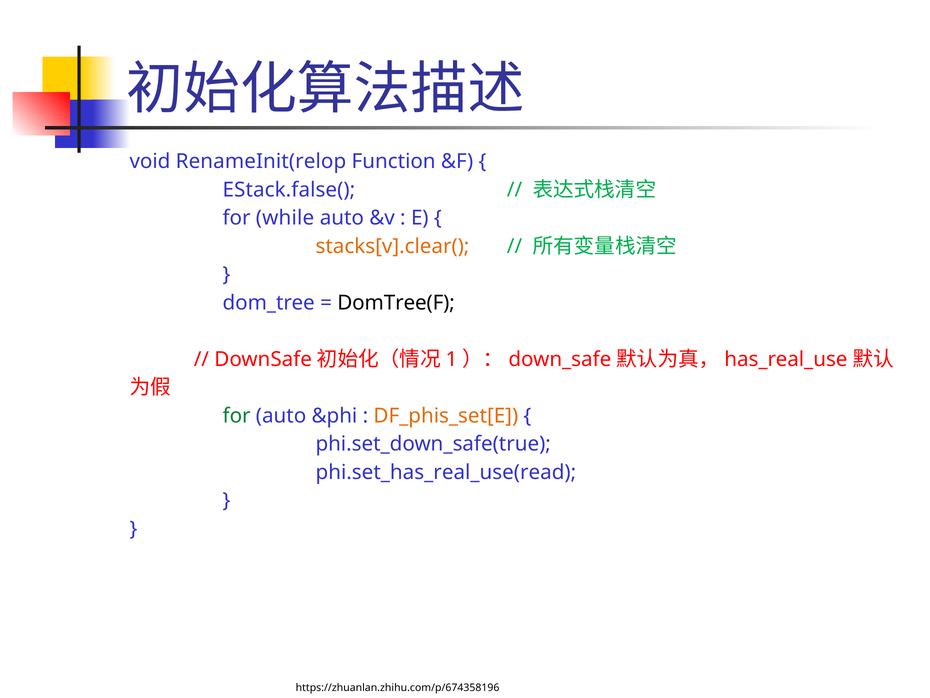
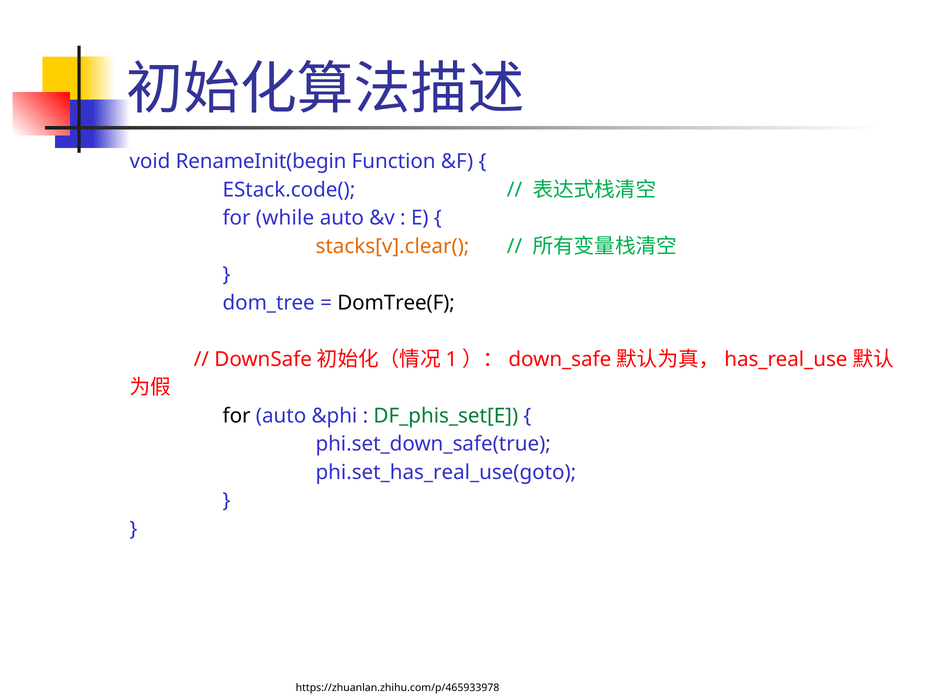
RenameInit(relop: RenameInit(relop -> RenameInit(begin
EStack.false(: EStack.false( -> EStack.code(
for at (237, 415) colour: green -> black
DF_phis_set[E colour: orange -> green
phi.set_has_real_use(read: phi.set_has_real_use(read -> phi.set_has_real_use(goto
https://zhuanlan.zhihu.com/p/674358196: https://zhuanlan.zhihu.com/p/674358196 -> https://zhuanlan.zhihu.com/p/465933978
